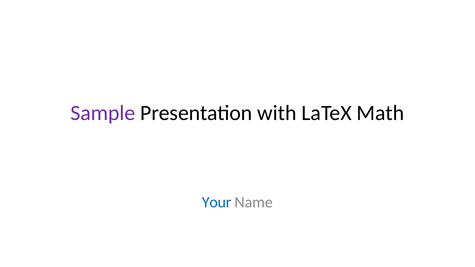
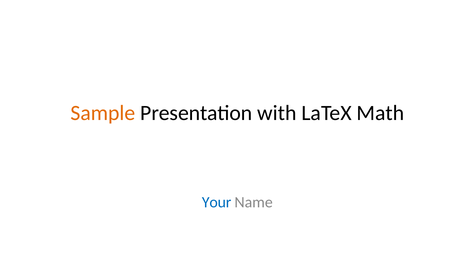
Sample colour: purple -> orange
